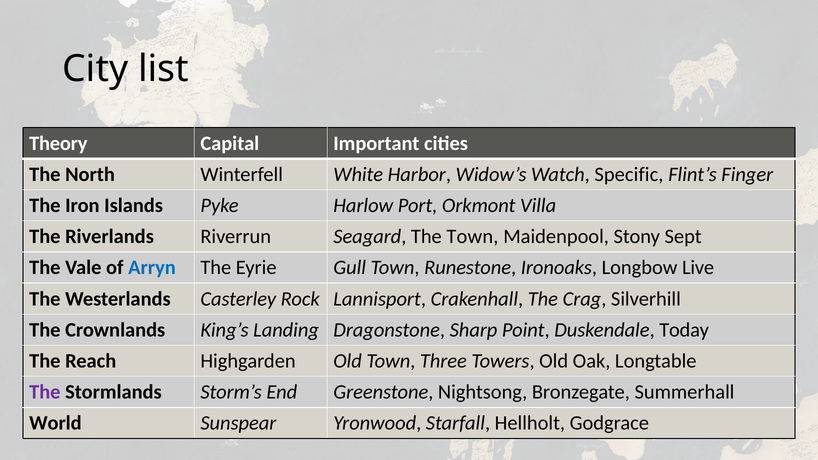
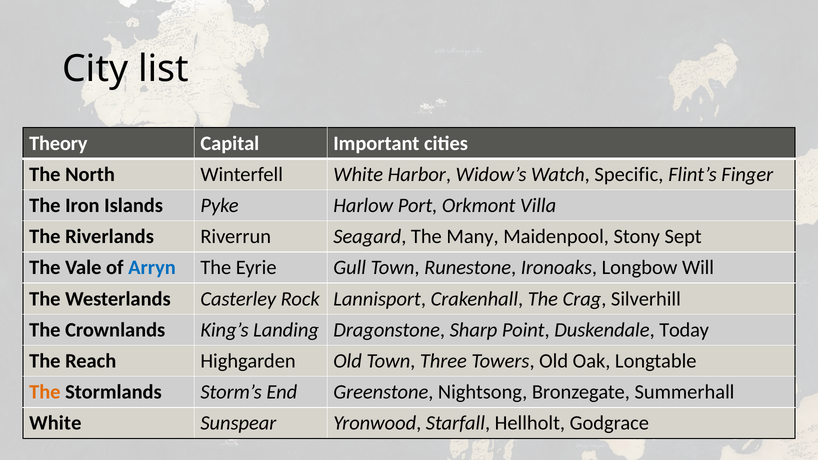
The Town: Town -> Many
Live: Live -> Will
The at (45, 392) colour: purple -> orange
World at (55, 423): World -> White
